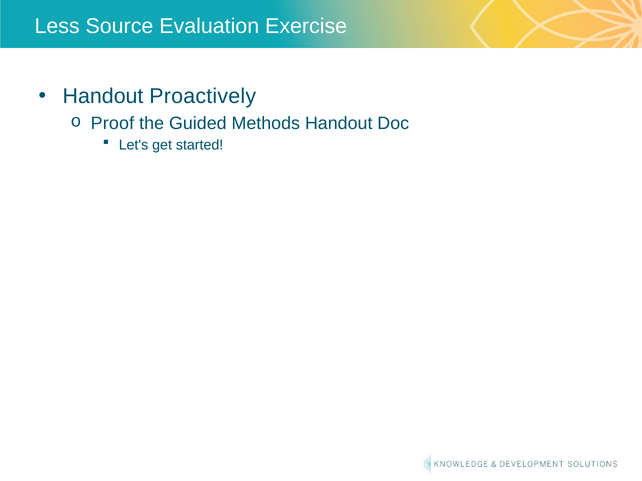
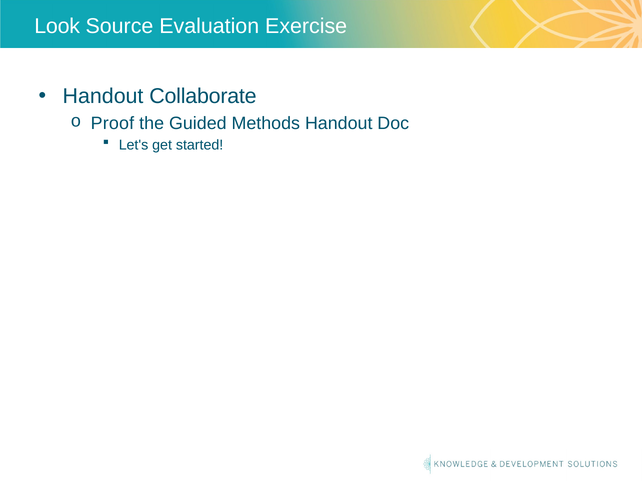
Less: Less -> Look
Proactively: Proactively -> Collaborate
